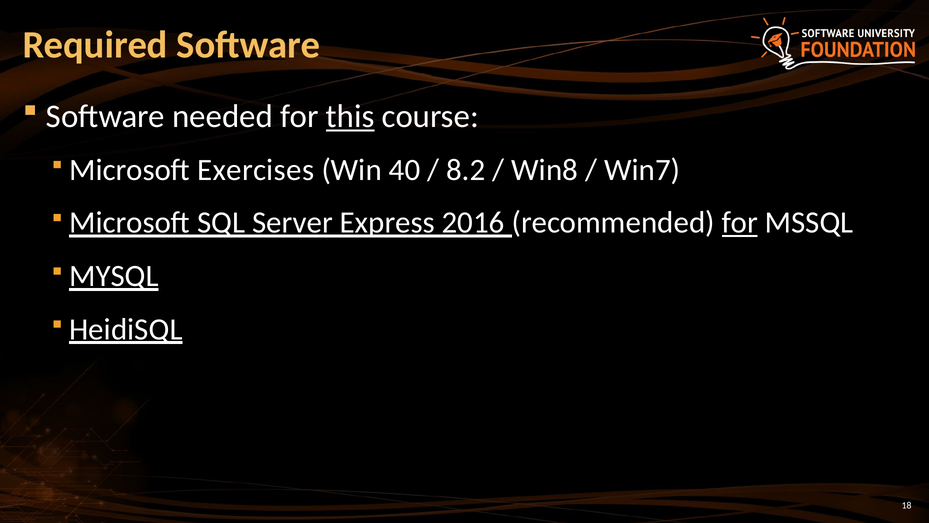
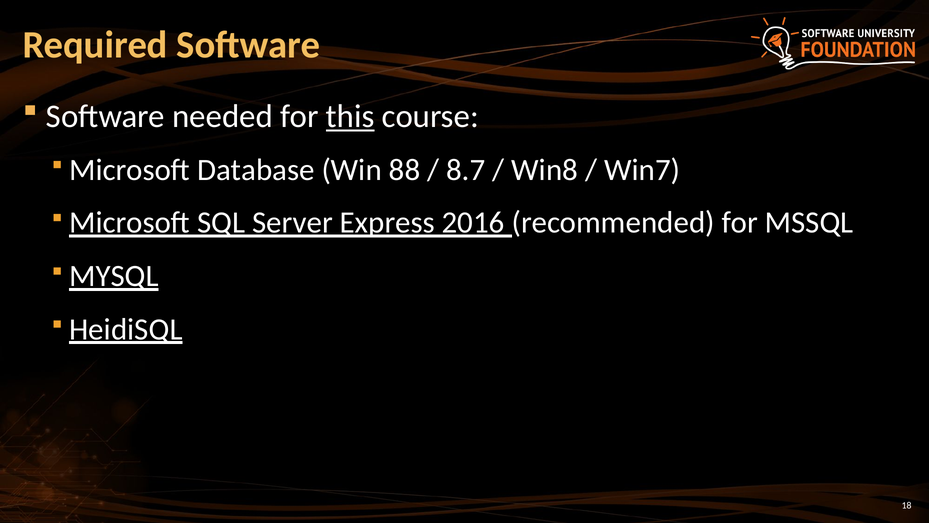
Exercises: Exercises -> Database
40: 40 -> 88
8.2: 8.2 -> 8.7
for at (740, 223) underline: present -> none
